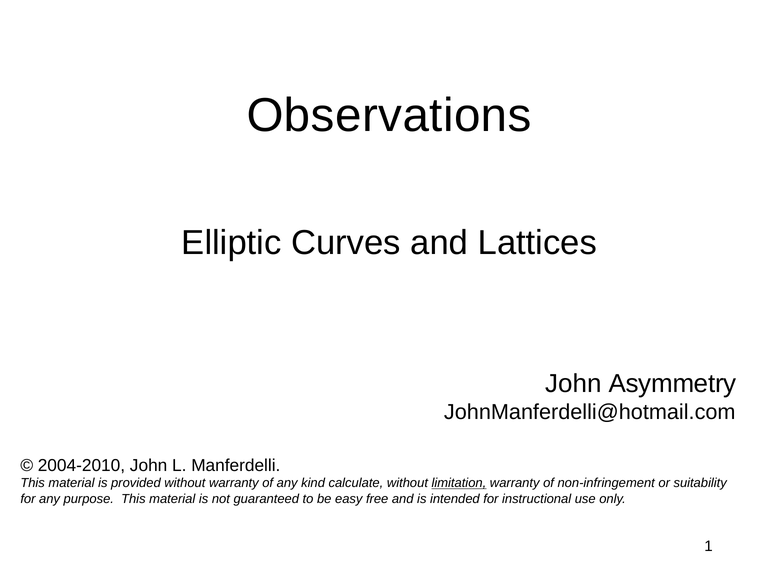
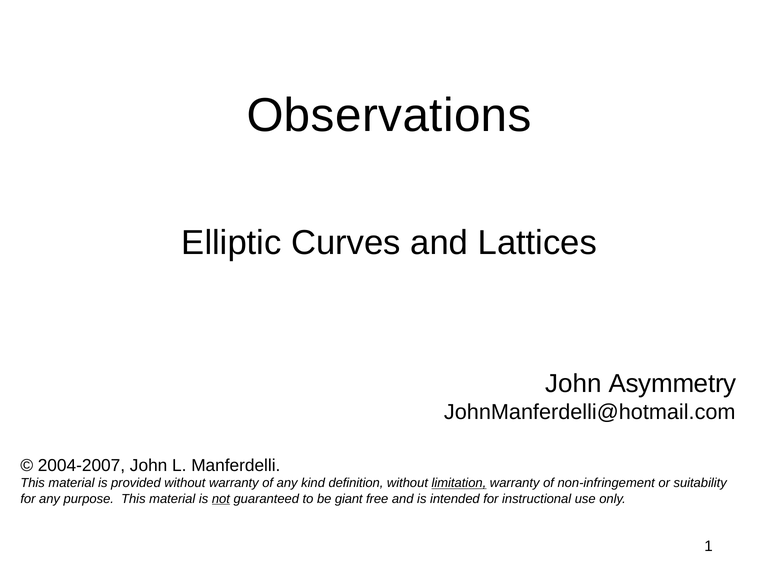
2004-2010: 2004-2010 -> 2004-2007
calculate: calculate -> definition
not underline: none -> present
easy: easy -> giant
